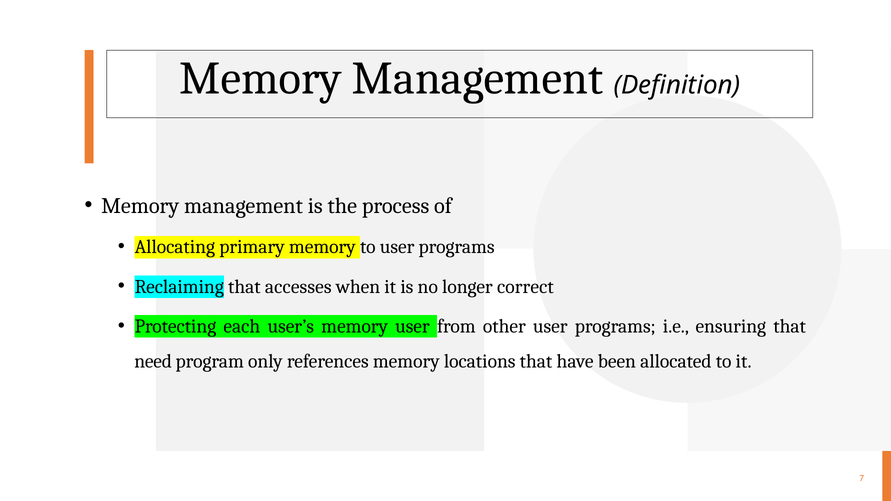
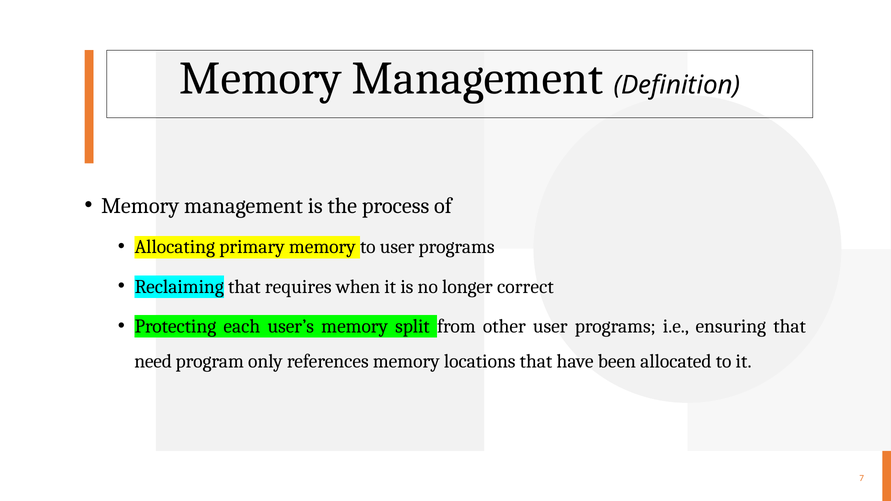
accesses: accesses -> requires
memory user: user -> split
